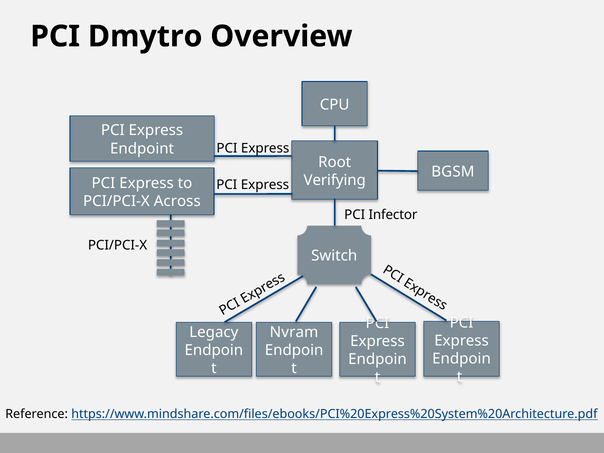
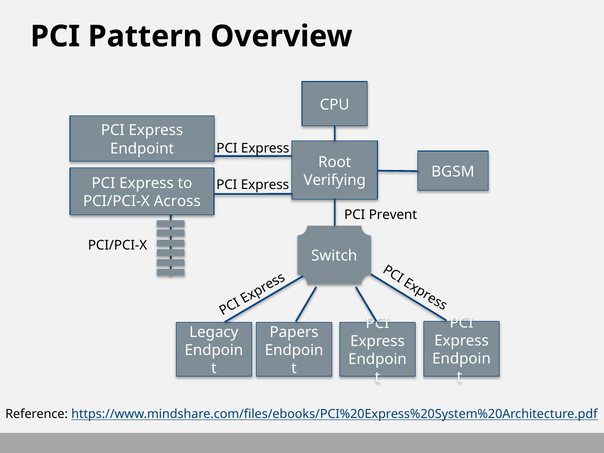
Dmytro: Dmytro -> Pattern
Infector: Infector -> Prevent
Nvram: Nvram -> Papers
